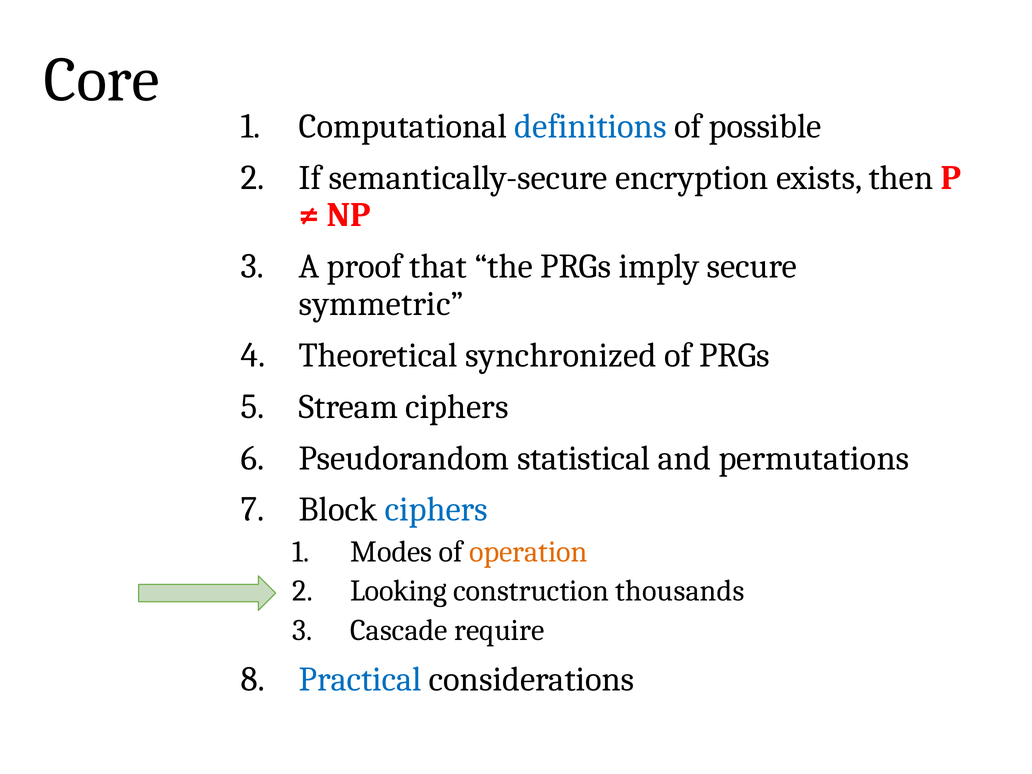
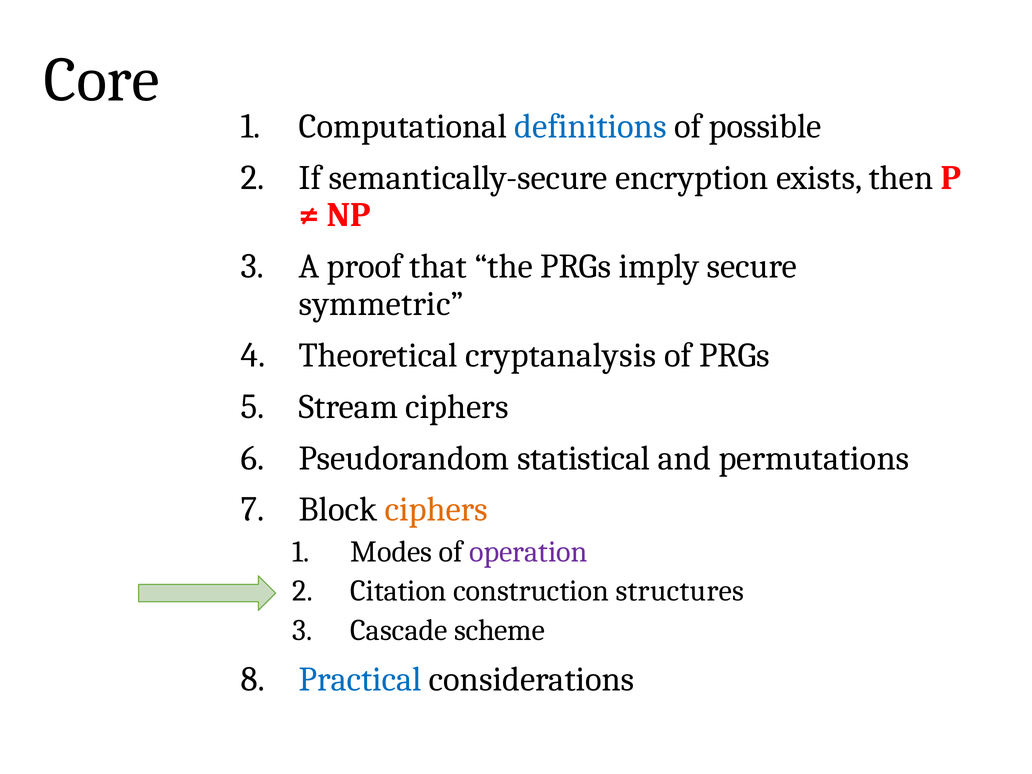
synchronized: synchronized -> cryptanalysis
ciphers at (436, 510) colour: blue -> orange
operation colour: orange -> purple
Looking: Looking -> Citation
thousands: thousands -> structures
require: require -> scheme
